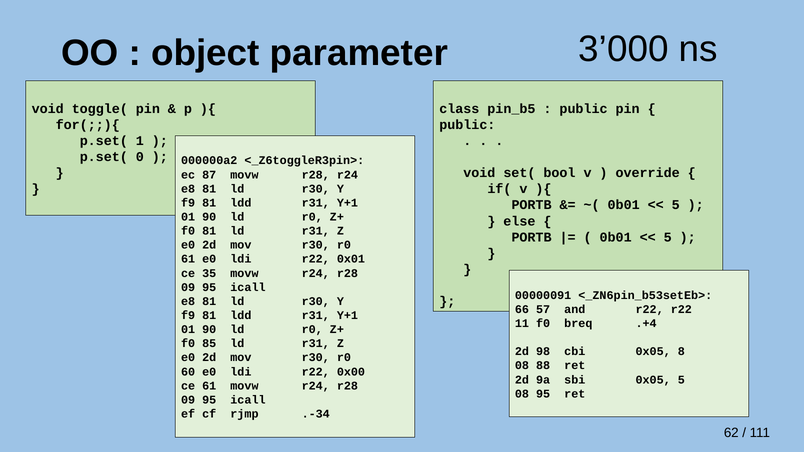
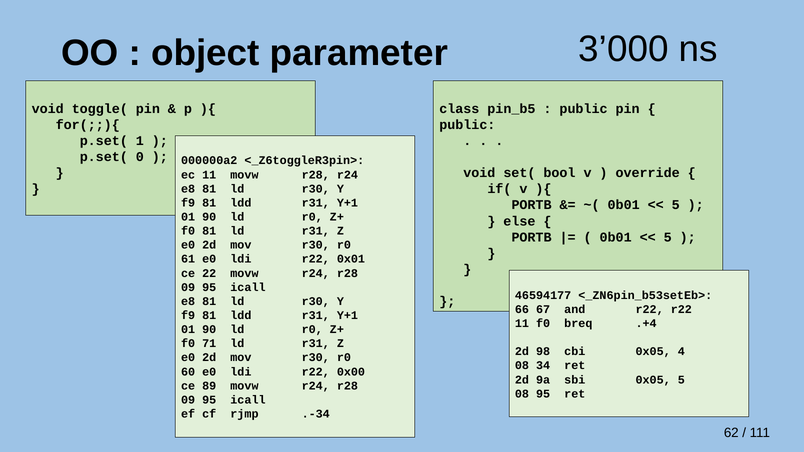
ec 87: 87 -> 11
35: 35 -> 22
00000091: 00000091 -> 46594177
57: 57 -> 67
85: 85 -> 71
8: 8 -> 4
88: 88 -> 34
ce 61: 61 -> 89
